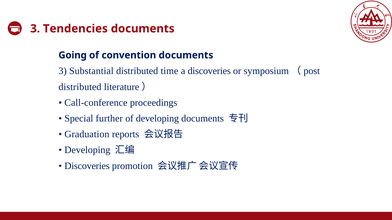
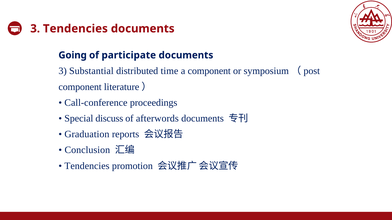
convention: convention -> participate
a discoveries: discoveries -> component
distributed at (80, 87): distributed -> component
further: further -> discuss
of developing: developing -> afterwords
Developing at (87, 150): Developing -> Conclusion
Discoveries at (87, 166): Discoveries -> Tendencies
